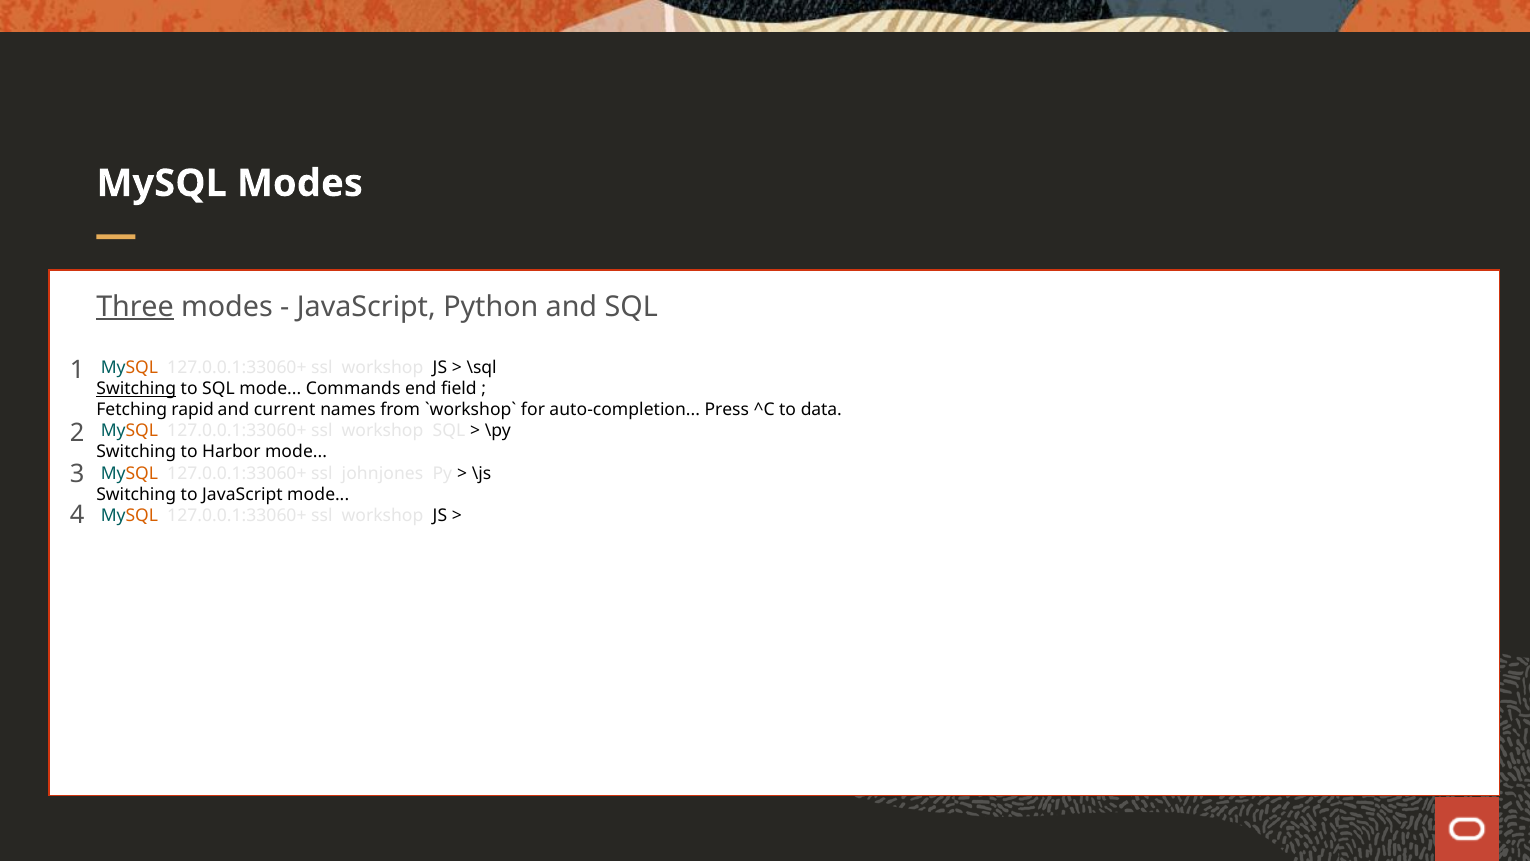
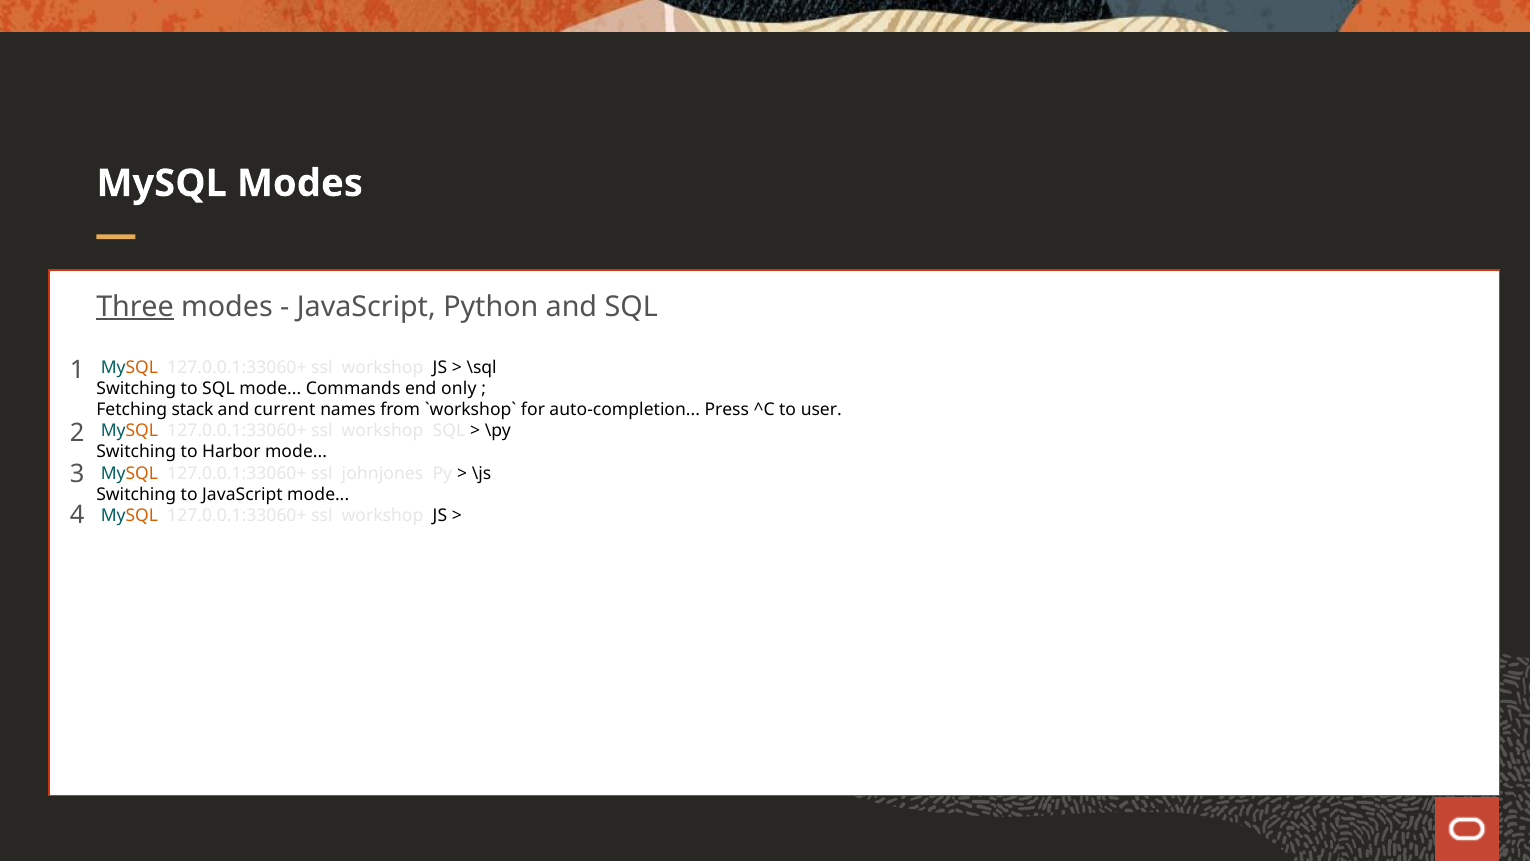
Switching at (136, 389) underline: present -> none
field: field -> only
rapid: rapid -> stack
data: data -> user
